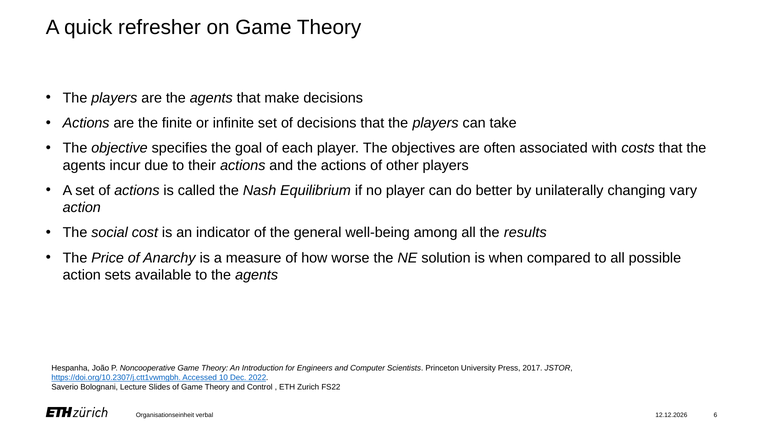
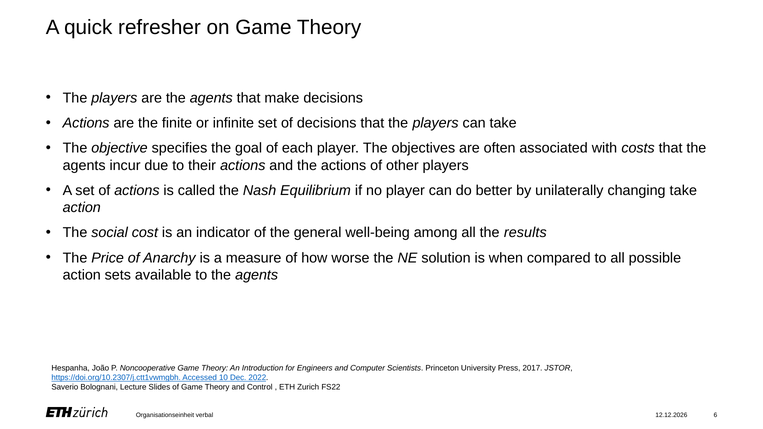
changing vary: vary -> take
